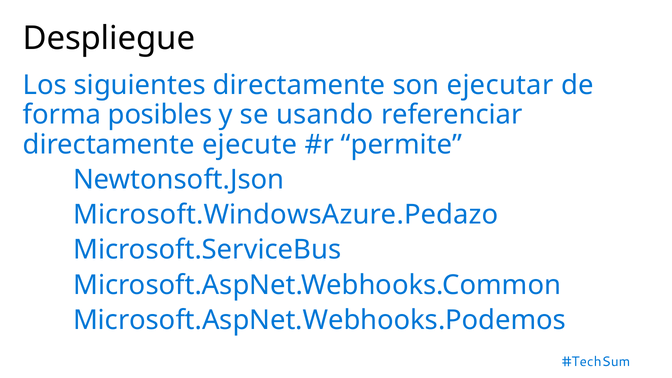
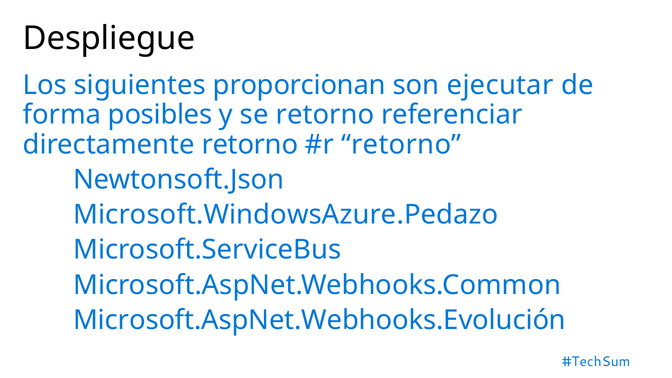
siguientes directamente: directamente -> proporcionan
se usando: usando -> retorno
directamente ejecute: ejecute -> retorno
permite at (401, 144): permite -> retorno
Microsoft.AspNet.Webhooks.Podemos: Microsoft.AspNet.Webhooks.Podemos -> Microsoft.AspNet.Webhooks.Evolución
